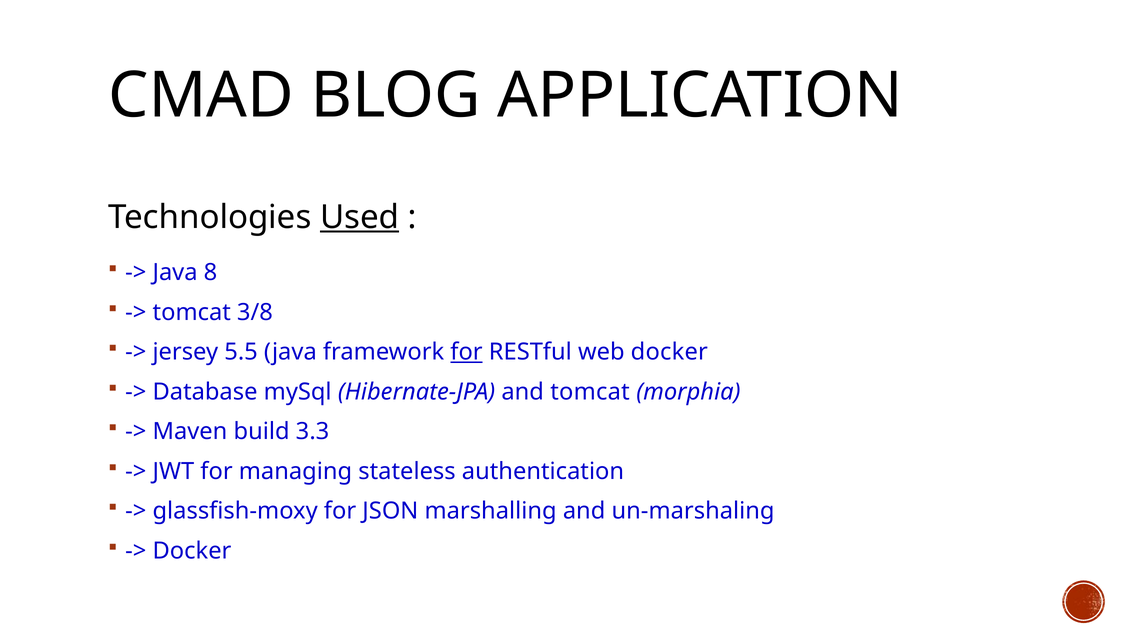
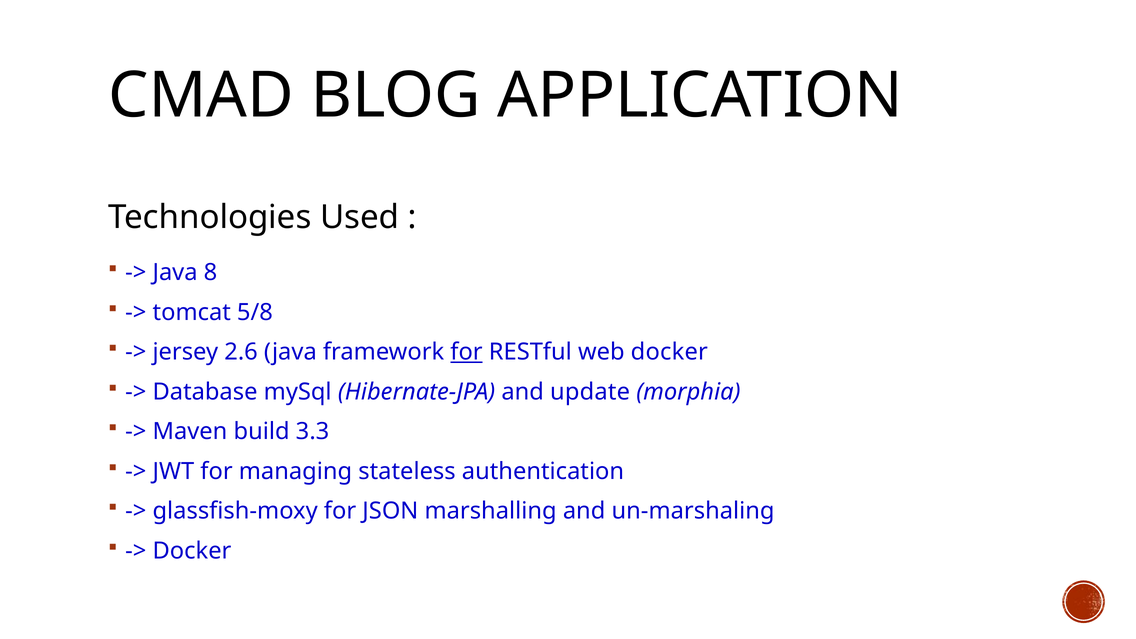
Used underline: present -> none
3/8: 3/8 -> 5/8
5.5: 5.5 -> 2.6
and tomcat: tomcat -> update
